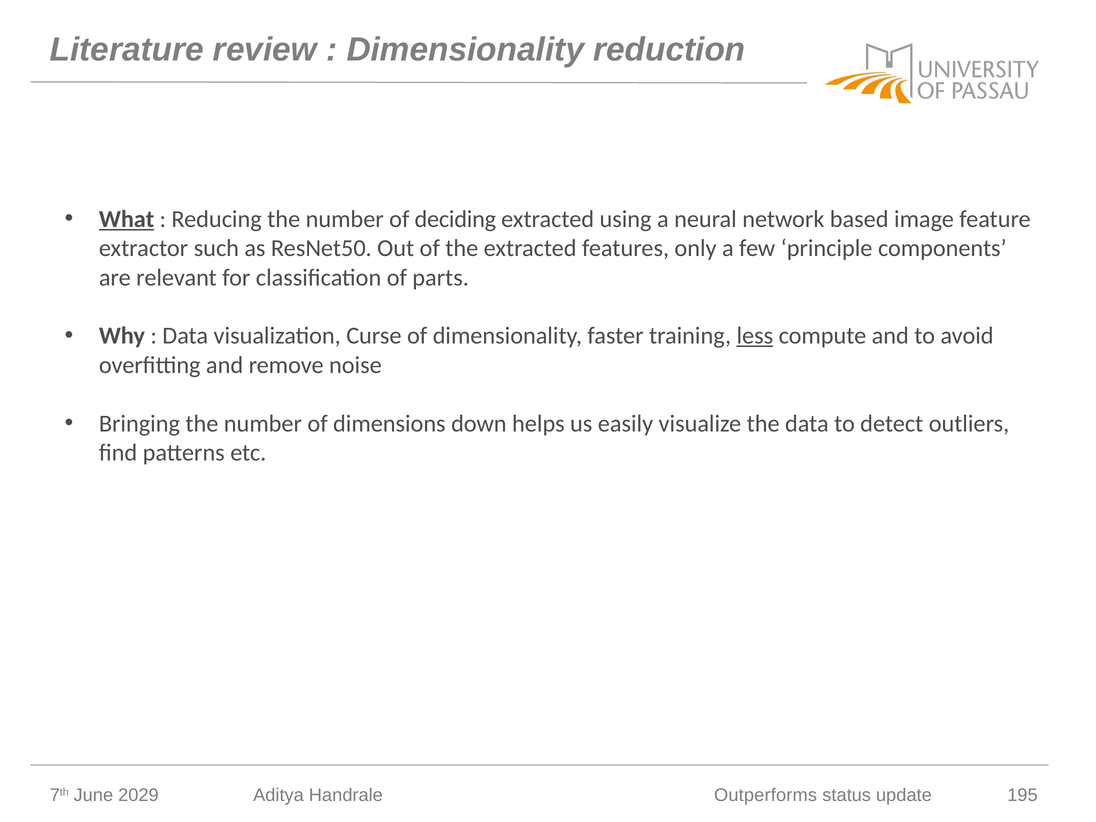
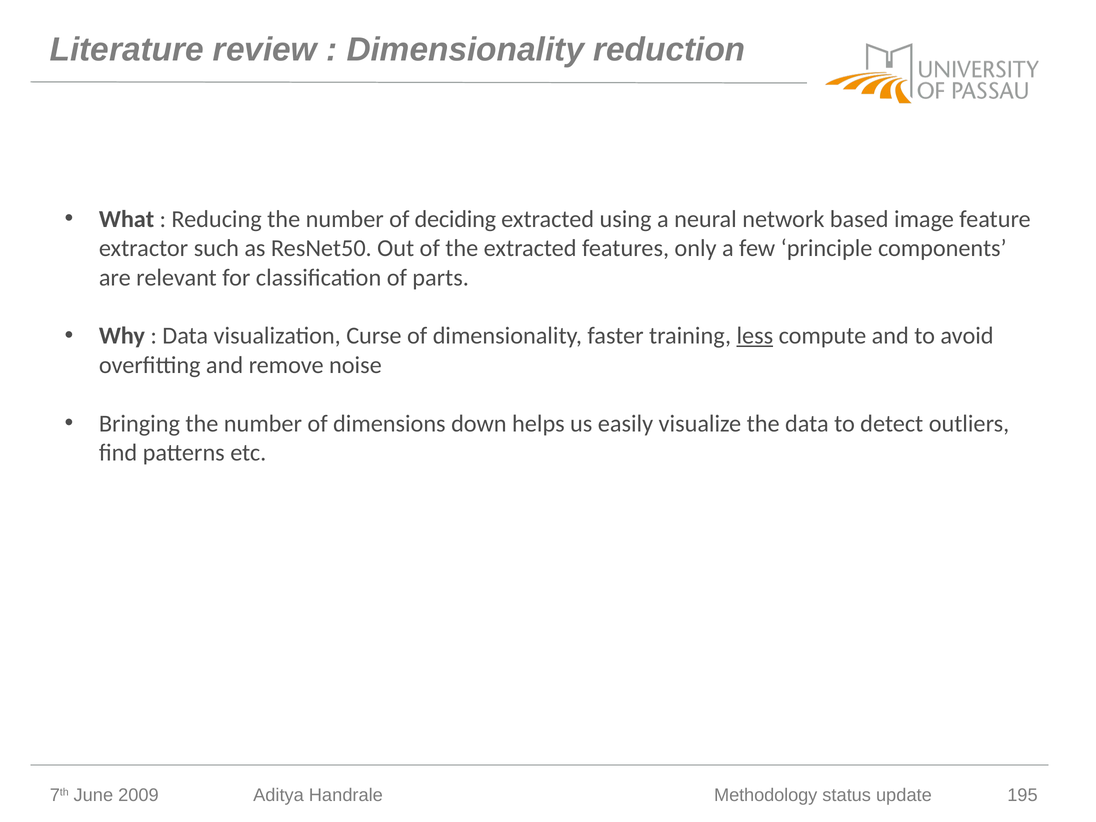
What underline: present -> none
2029: 2029 -> 2009
Outperforms: Outperforms -> Methodology
